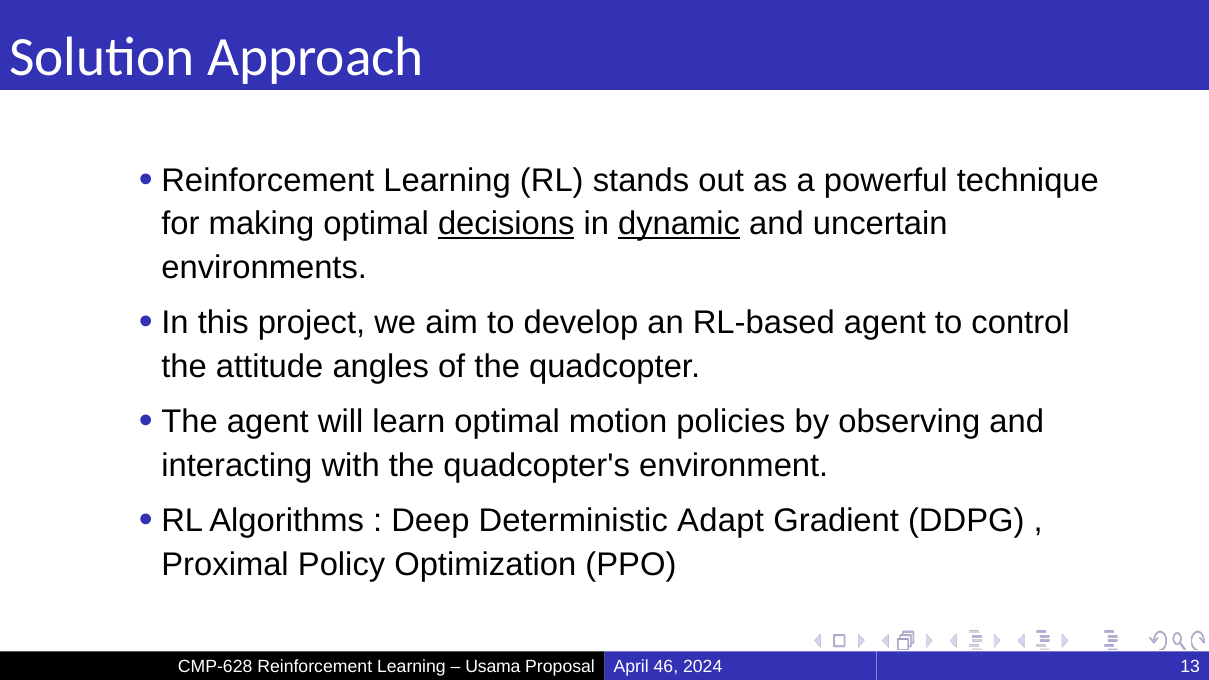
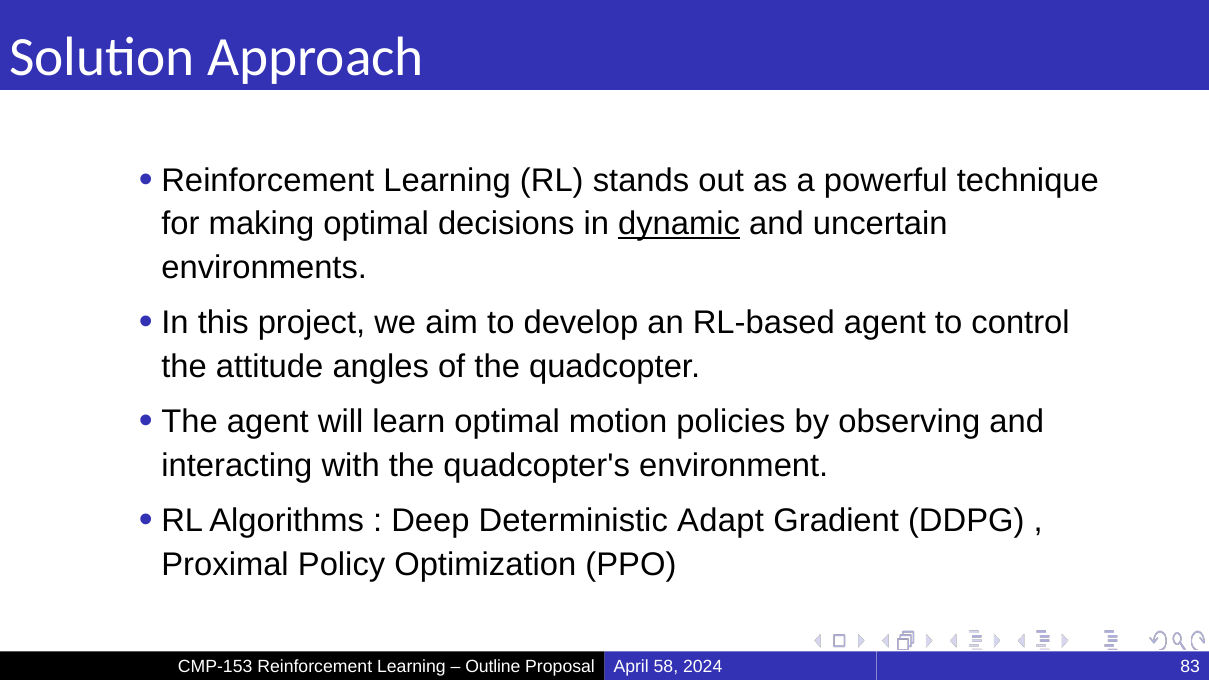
decisions underline: present -> none
CMP-628: CMP-628 -> CMP-153
Usama: Usama -> Outline
46: 46 -> 58
13: 13 -> 83
